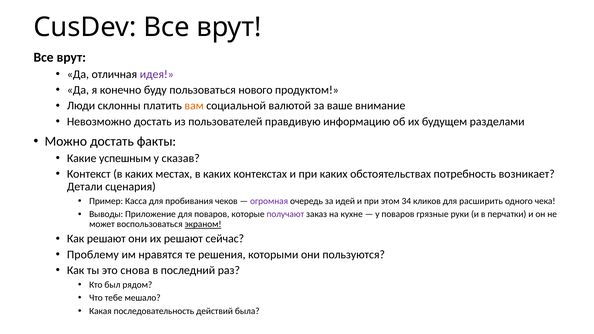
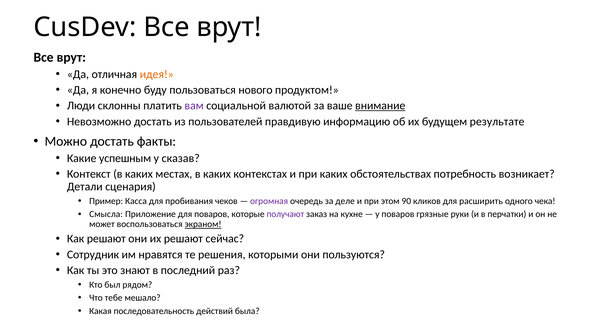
идея colour: purple -> orange
вам colour: orange -> purple
внимание underline: none -> present
разделами: разделами -> результате
идей: идей -> деле
34: 34 -> 90
Выводы: Выводы -> Смысла
Проблему: Проблему -> Сотрудник
снова: снова -> знают
